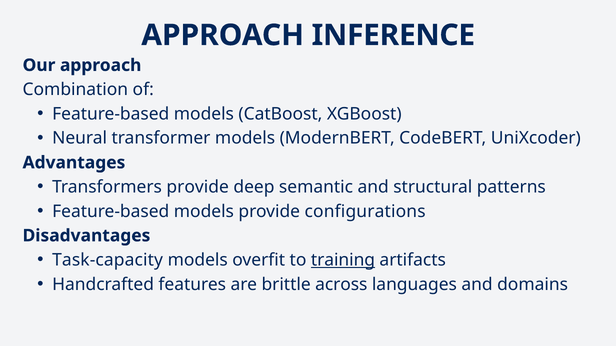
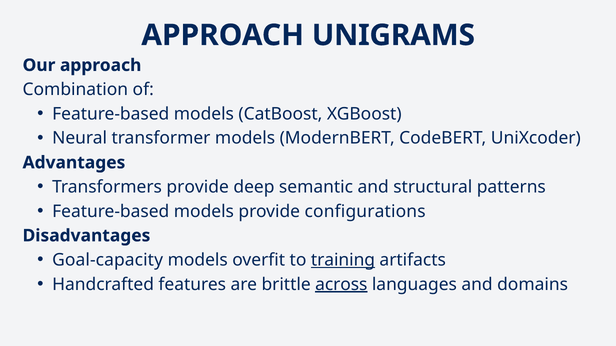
INFERENCE: INFERENCE -> UNIGRAMS
Task-capacity: Task-capacity -> Goal-capacity
across underline: none -> present
